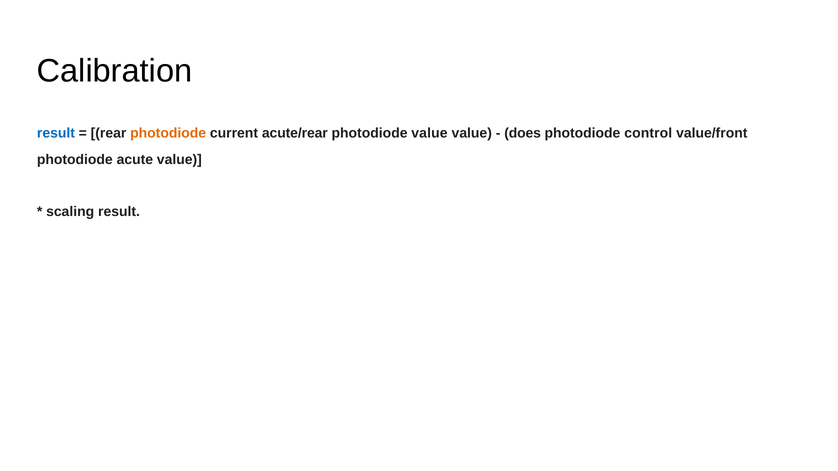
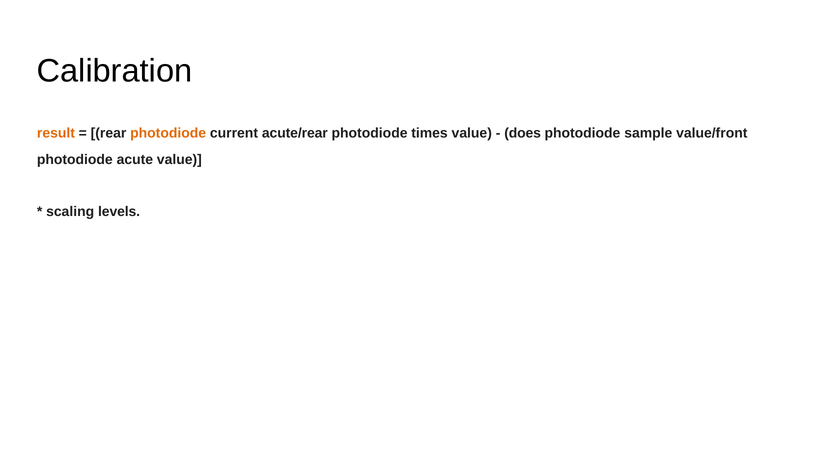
result at (56, 133) colour: blue -> orange
photodiode value: value -> times
control: control -> sample
scaling result: result -> levels
